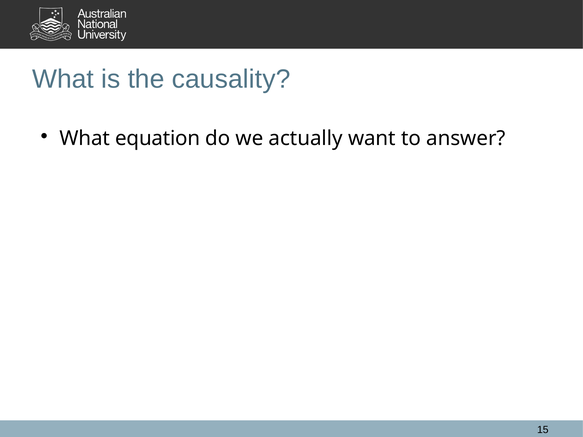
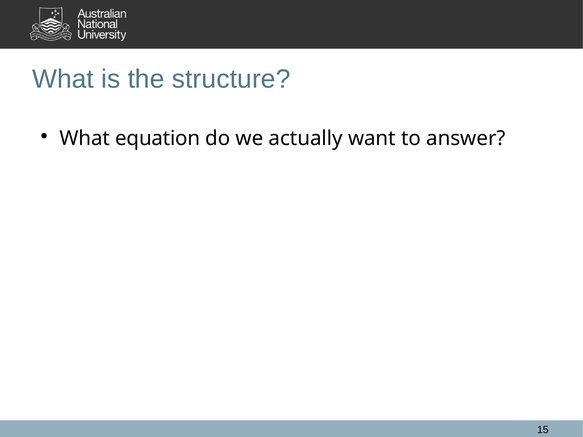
causality: causality -> structure
